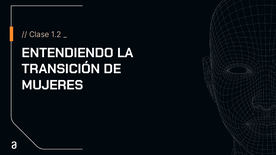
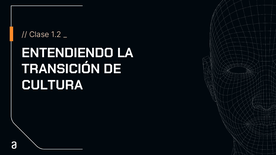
MUJERES: MUJERES -> CULTURA
